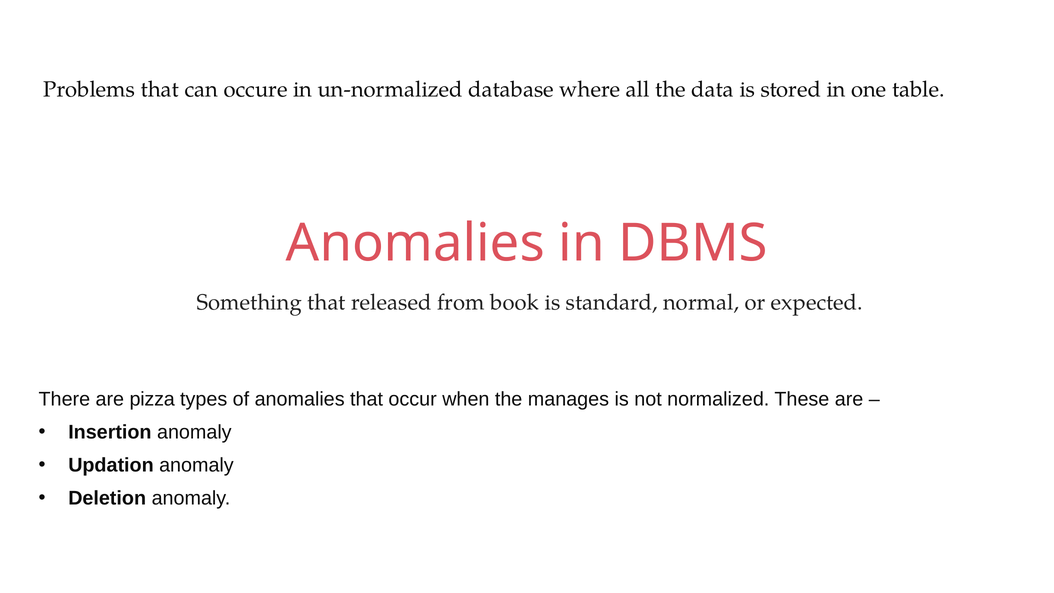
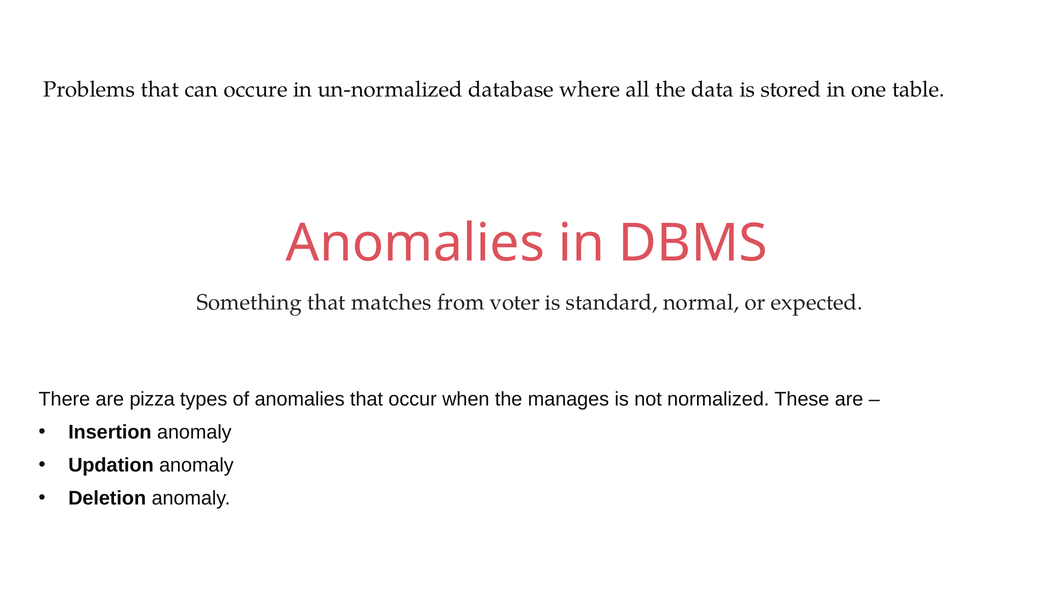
released: released -> matches
book: book -> voter
